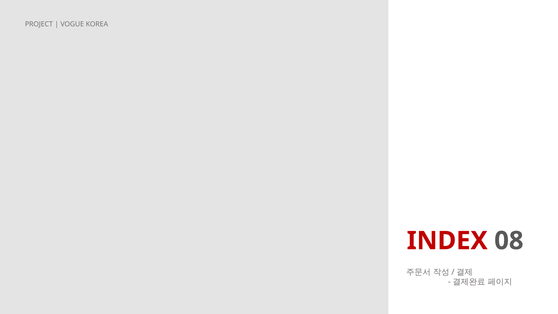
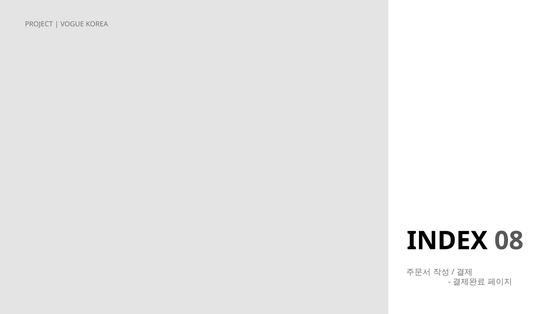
INDEX colour: red -> black
